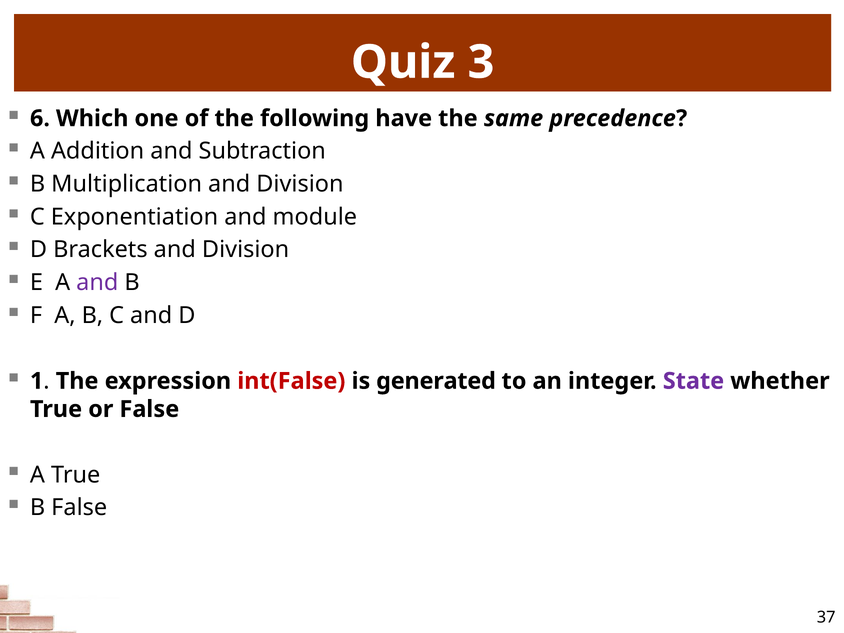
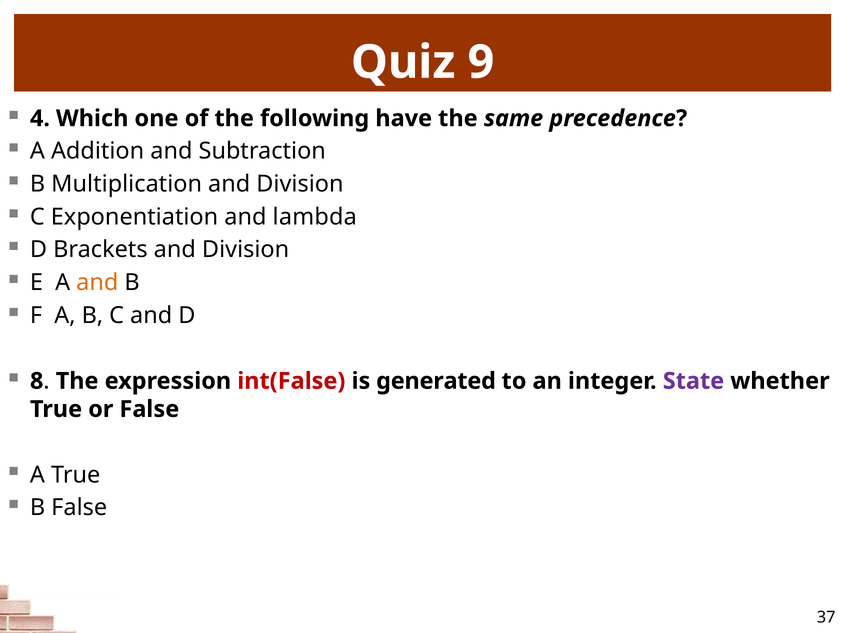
3: 3 -> 9
6: 6 -> 4
module: module -> lambda
and at (97, 283) colour: purple -> orange
1: 1 -> 8
